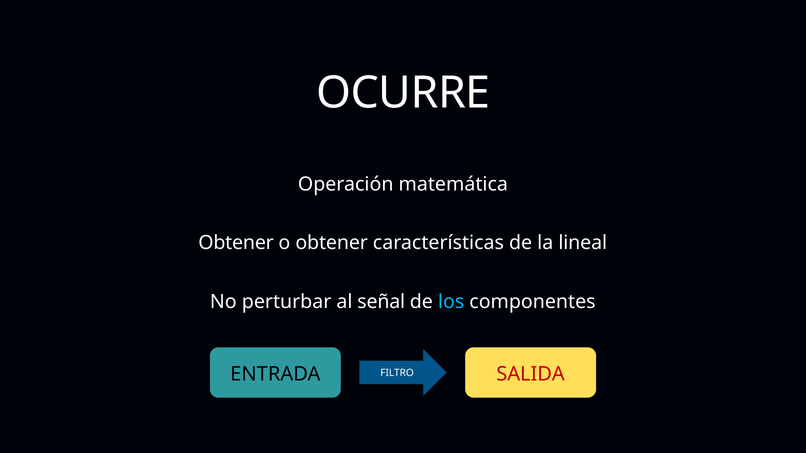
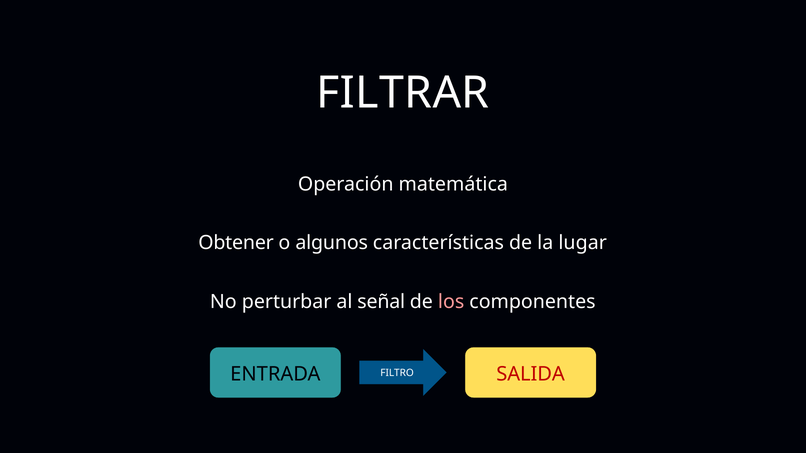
OCURRE: OCURRE -> FILTRAR
o obtener: obtener -> algunos
lineal: lineal -> lugar
los colour: light blue -> pink
